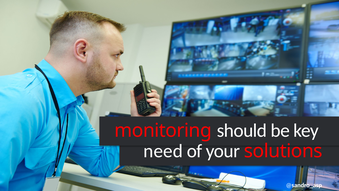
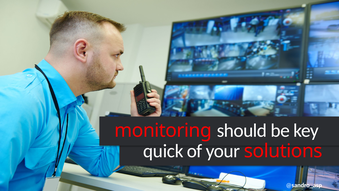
need: need -> quick
